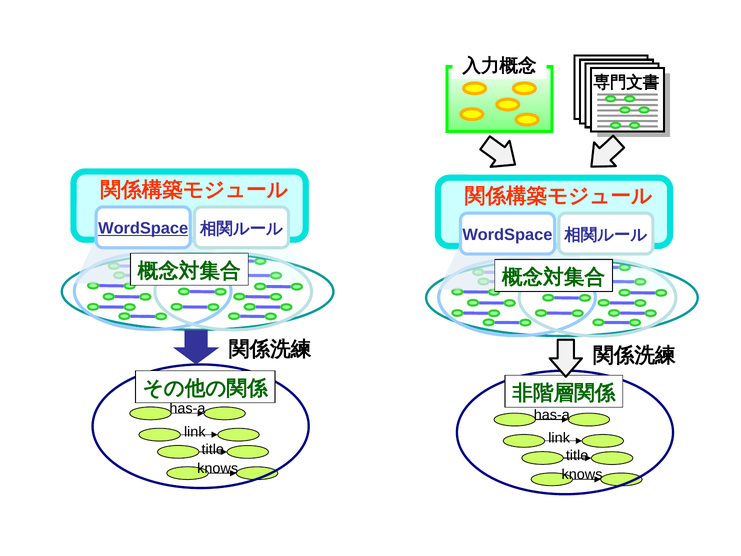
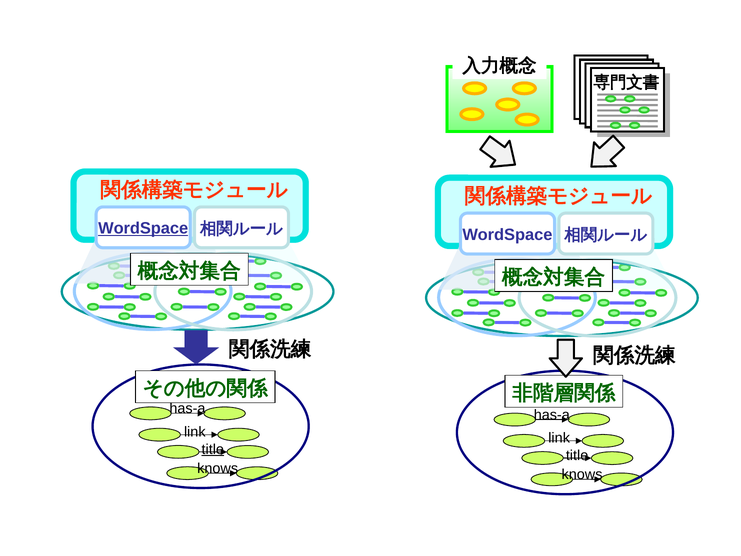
title at (213, 449) underline: none -> present
